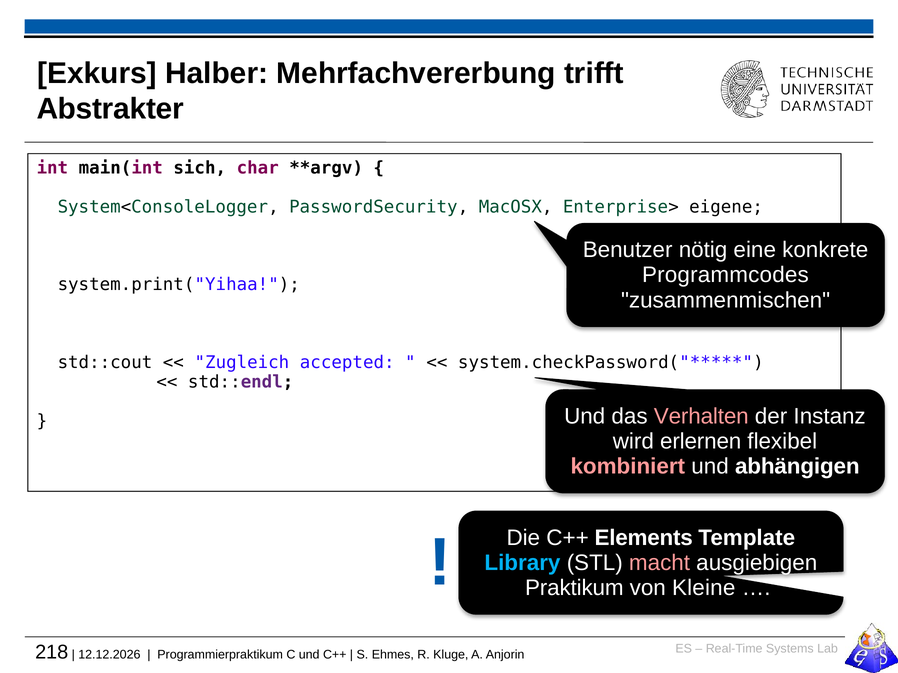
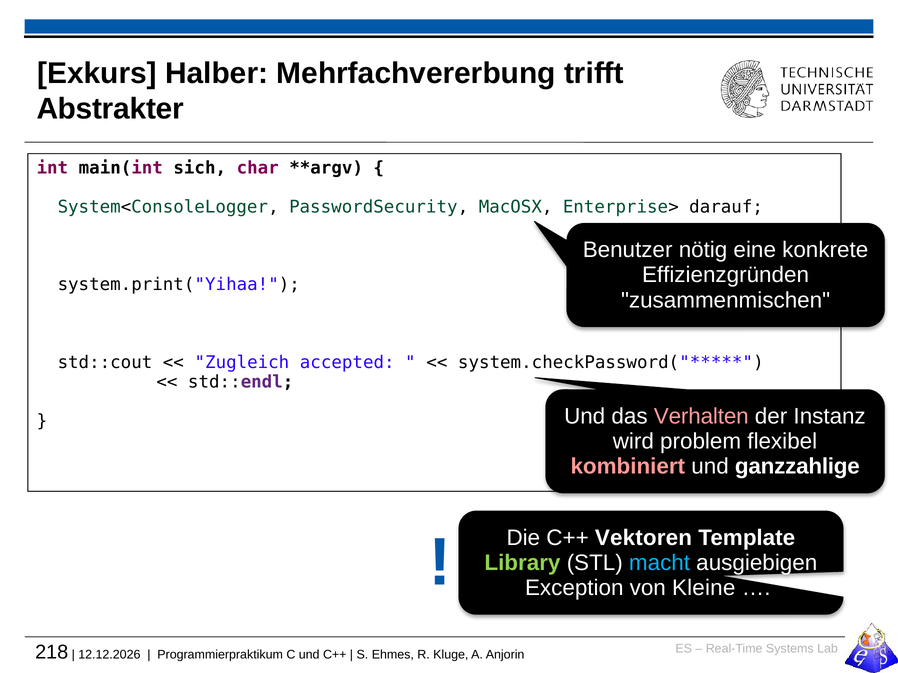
eigene: eigene -> darauf
Programmcodes: Programmcodes -> Effizienzgründen
erlernen: erlernen -> problem
abhängigen: abhängigen -> ganzzahlige
Elements: Elements -> Vektoren
Library colour: light blue -> light green
macht colour: pink -> light blue
Praktikum: Praktikum -> Exception
